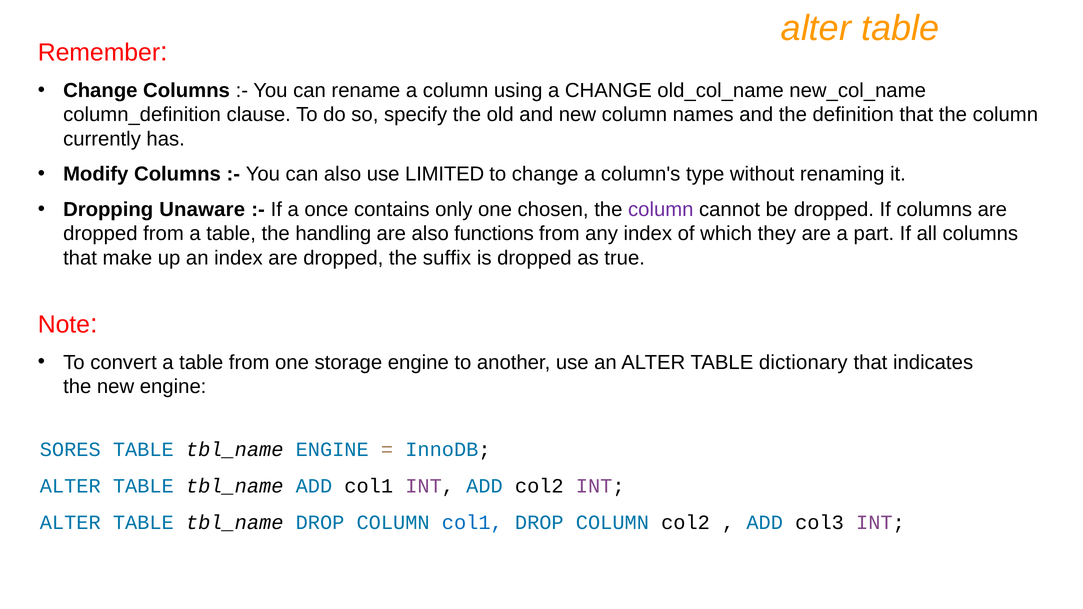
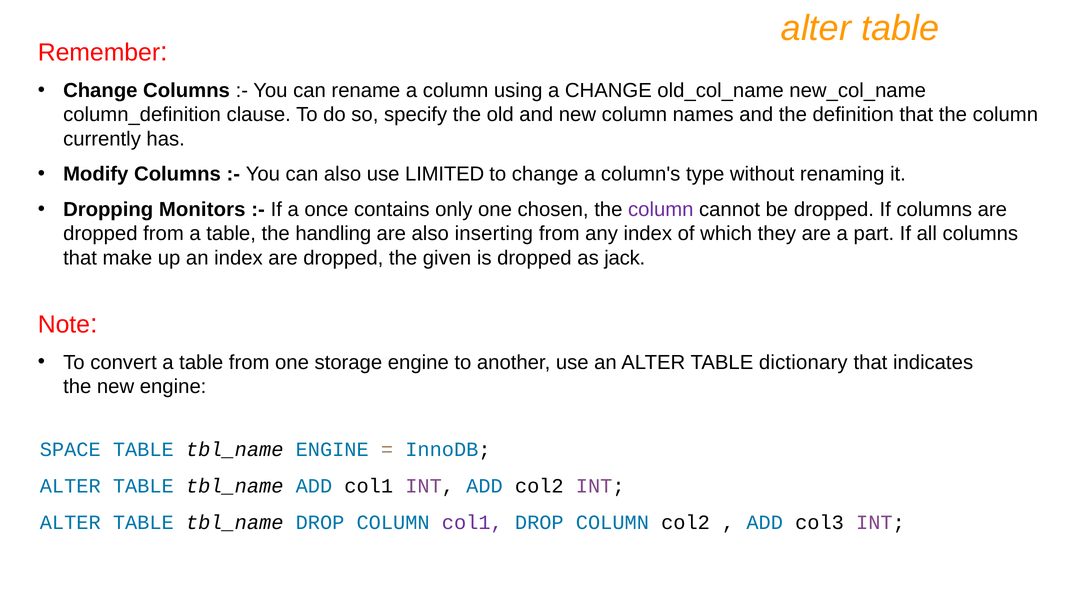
Unaware: Unaware -> Monitors
functions: functions -> inserting
suffix: suffix -> given
true: true -> jack
SORES: SORES -> SPACE
col1 at (472, 523) colour: blue -> purple
